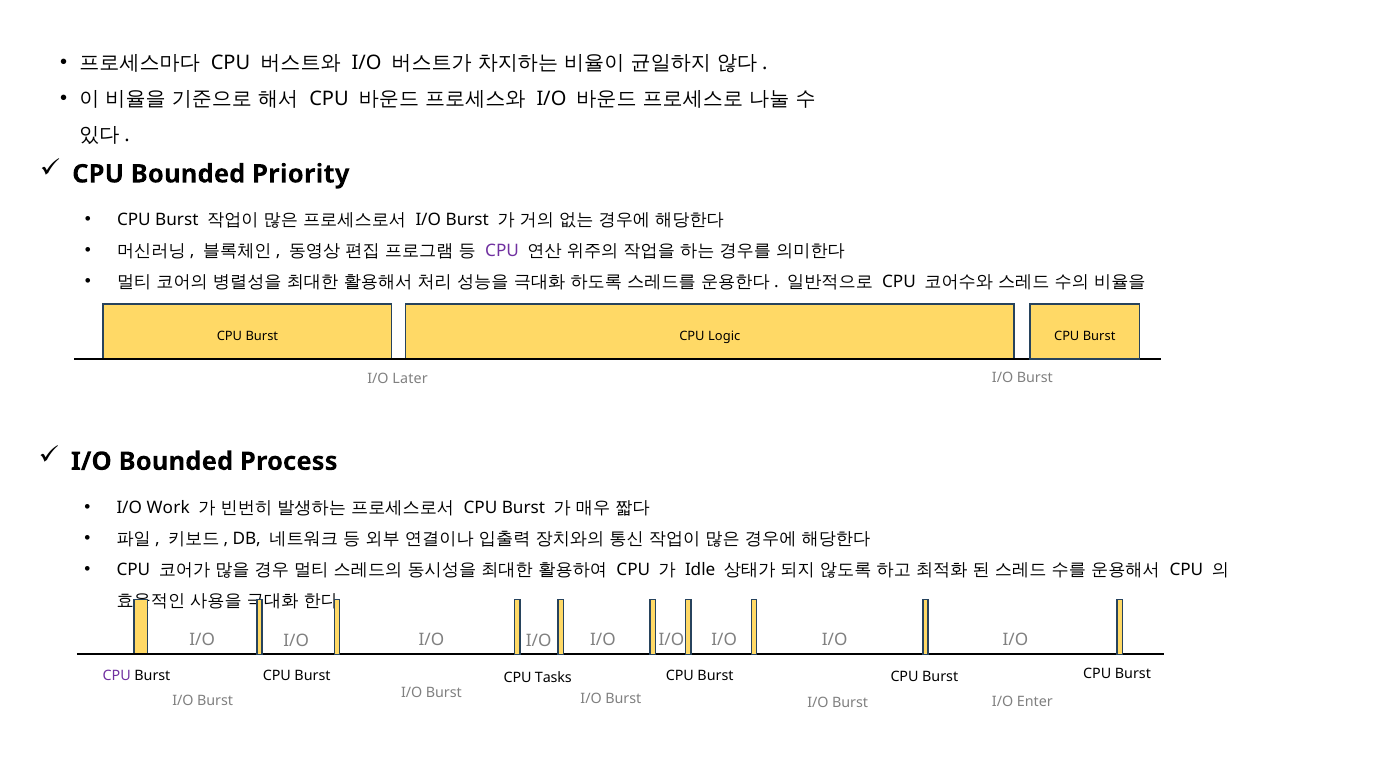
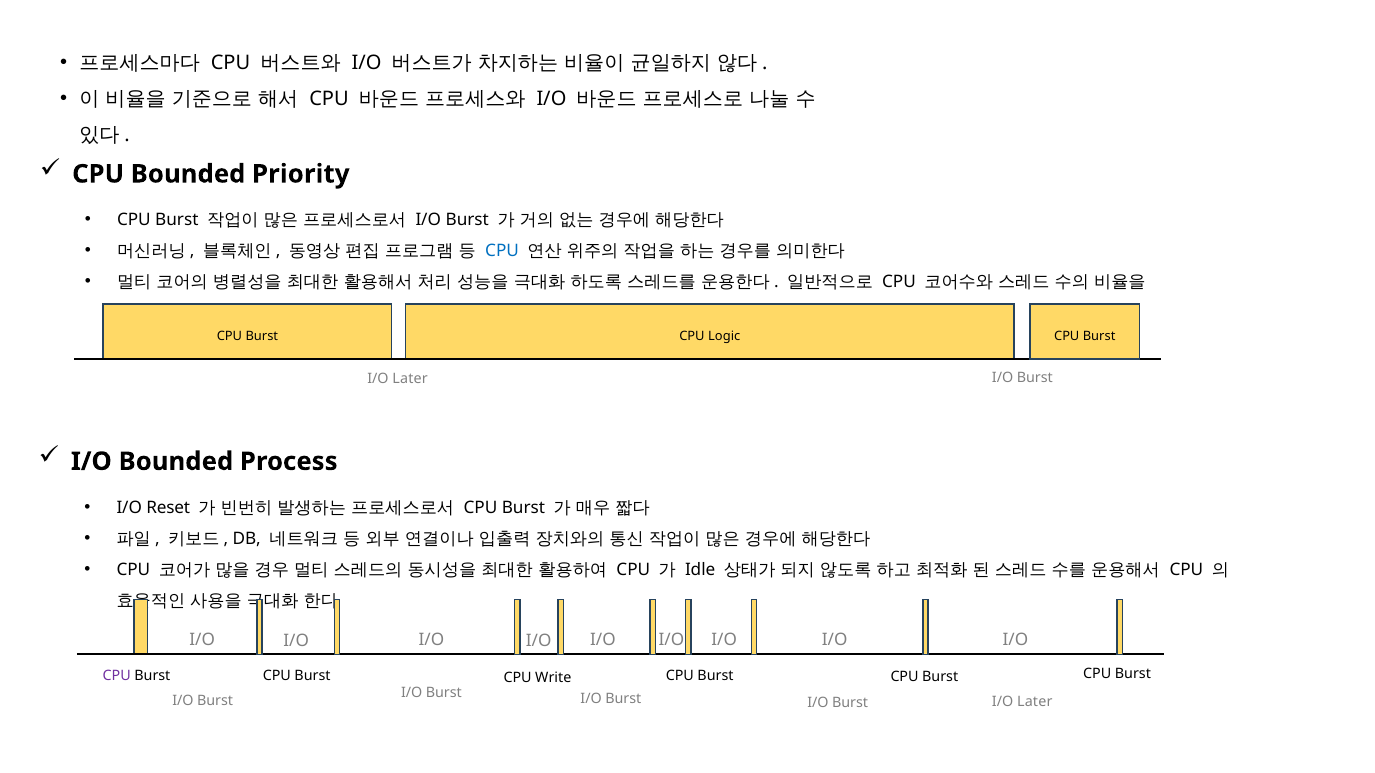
CPU at (502, 251) colour: purple -> blue
Work: Work -> Reset
Tasks: Tasks -> Write
I/O Burst I/O Enter: Enter -> Later
